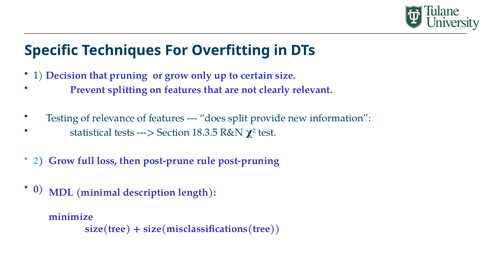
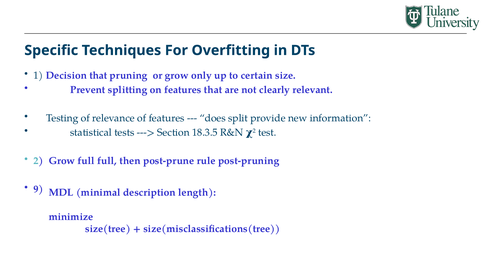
full loss: loss -> full
0: 0 -> 9
